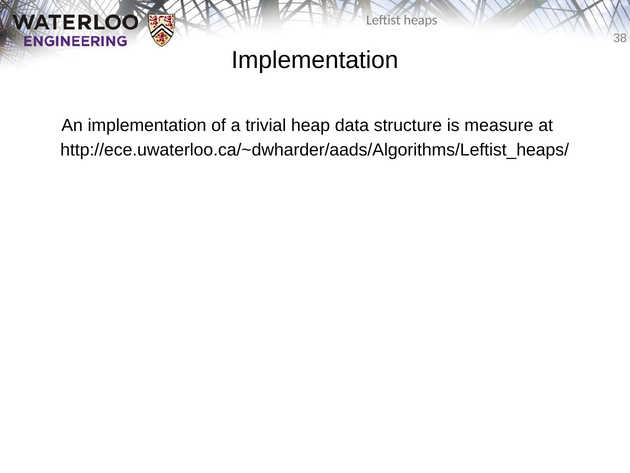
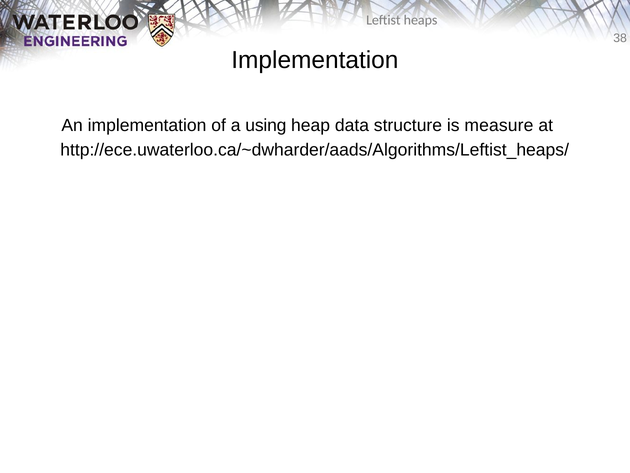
trivial: trivial -> using
